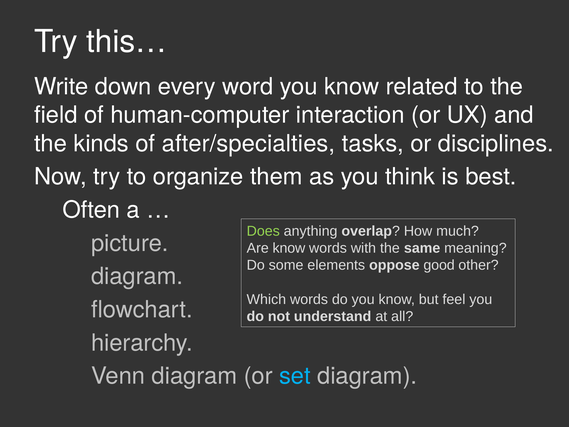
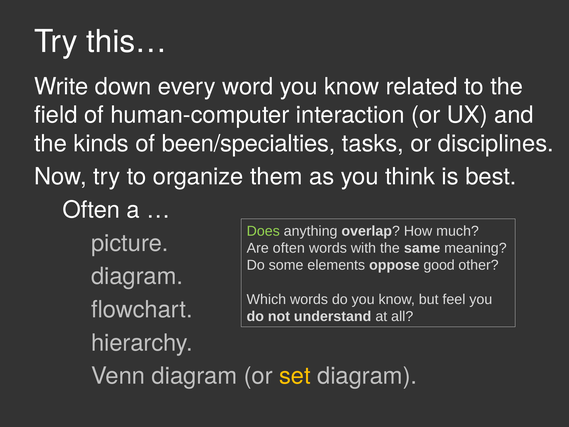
after/specialties: after/specialties -> been/specialties
Are know: know -> often
set colour: light blue -> yellow
